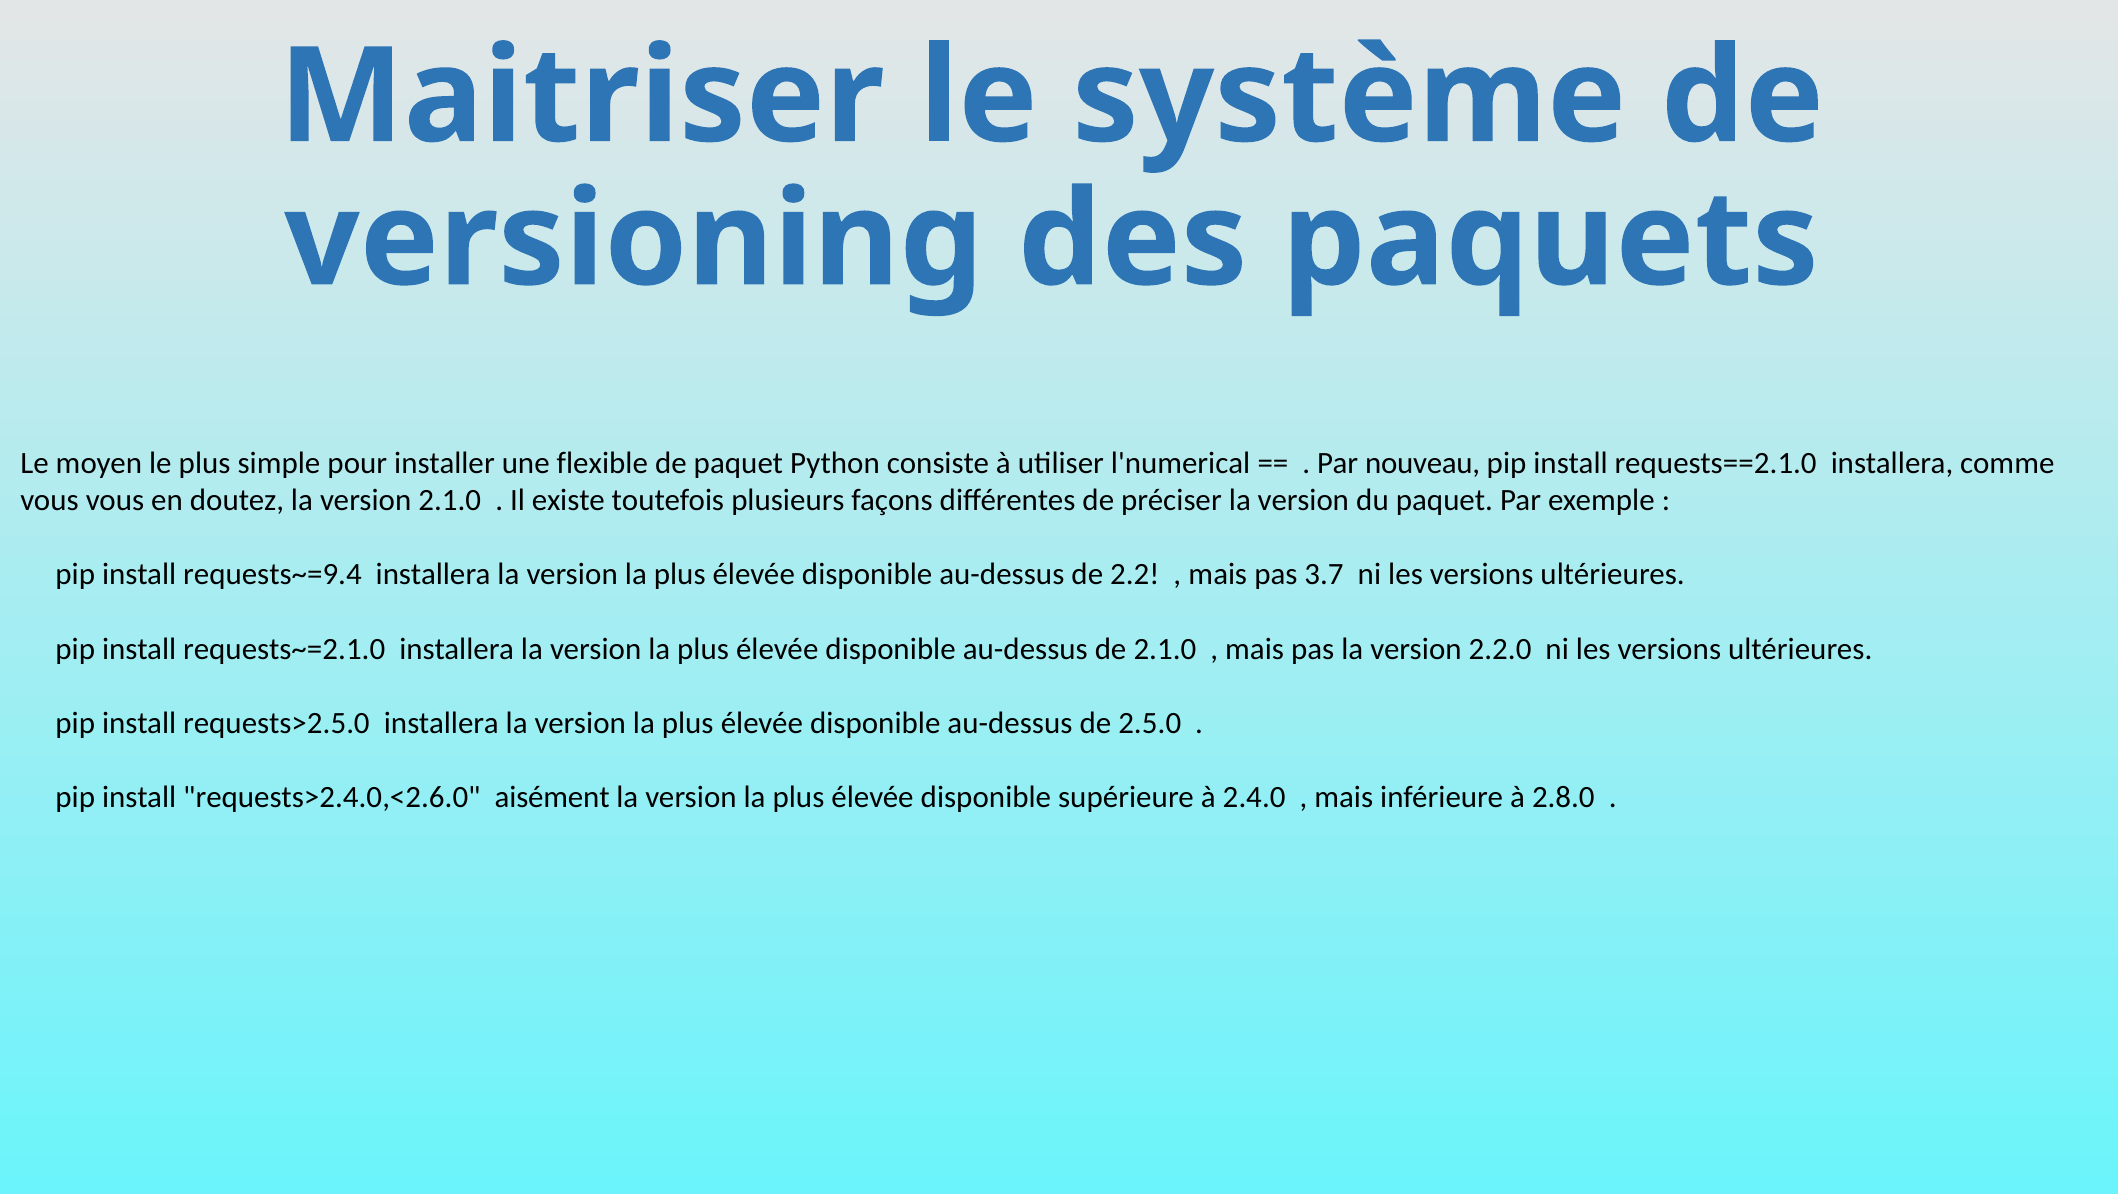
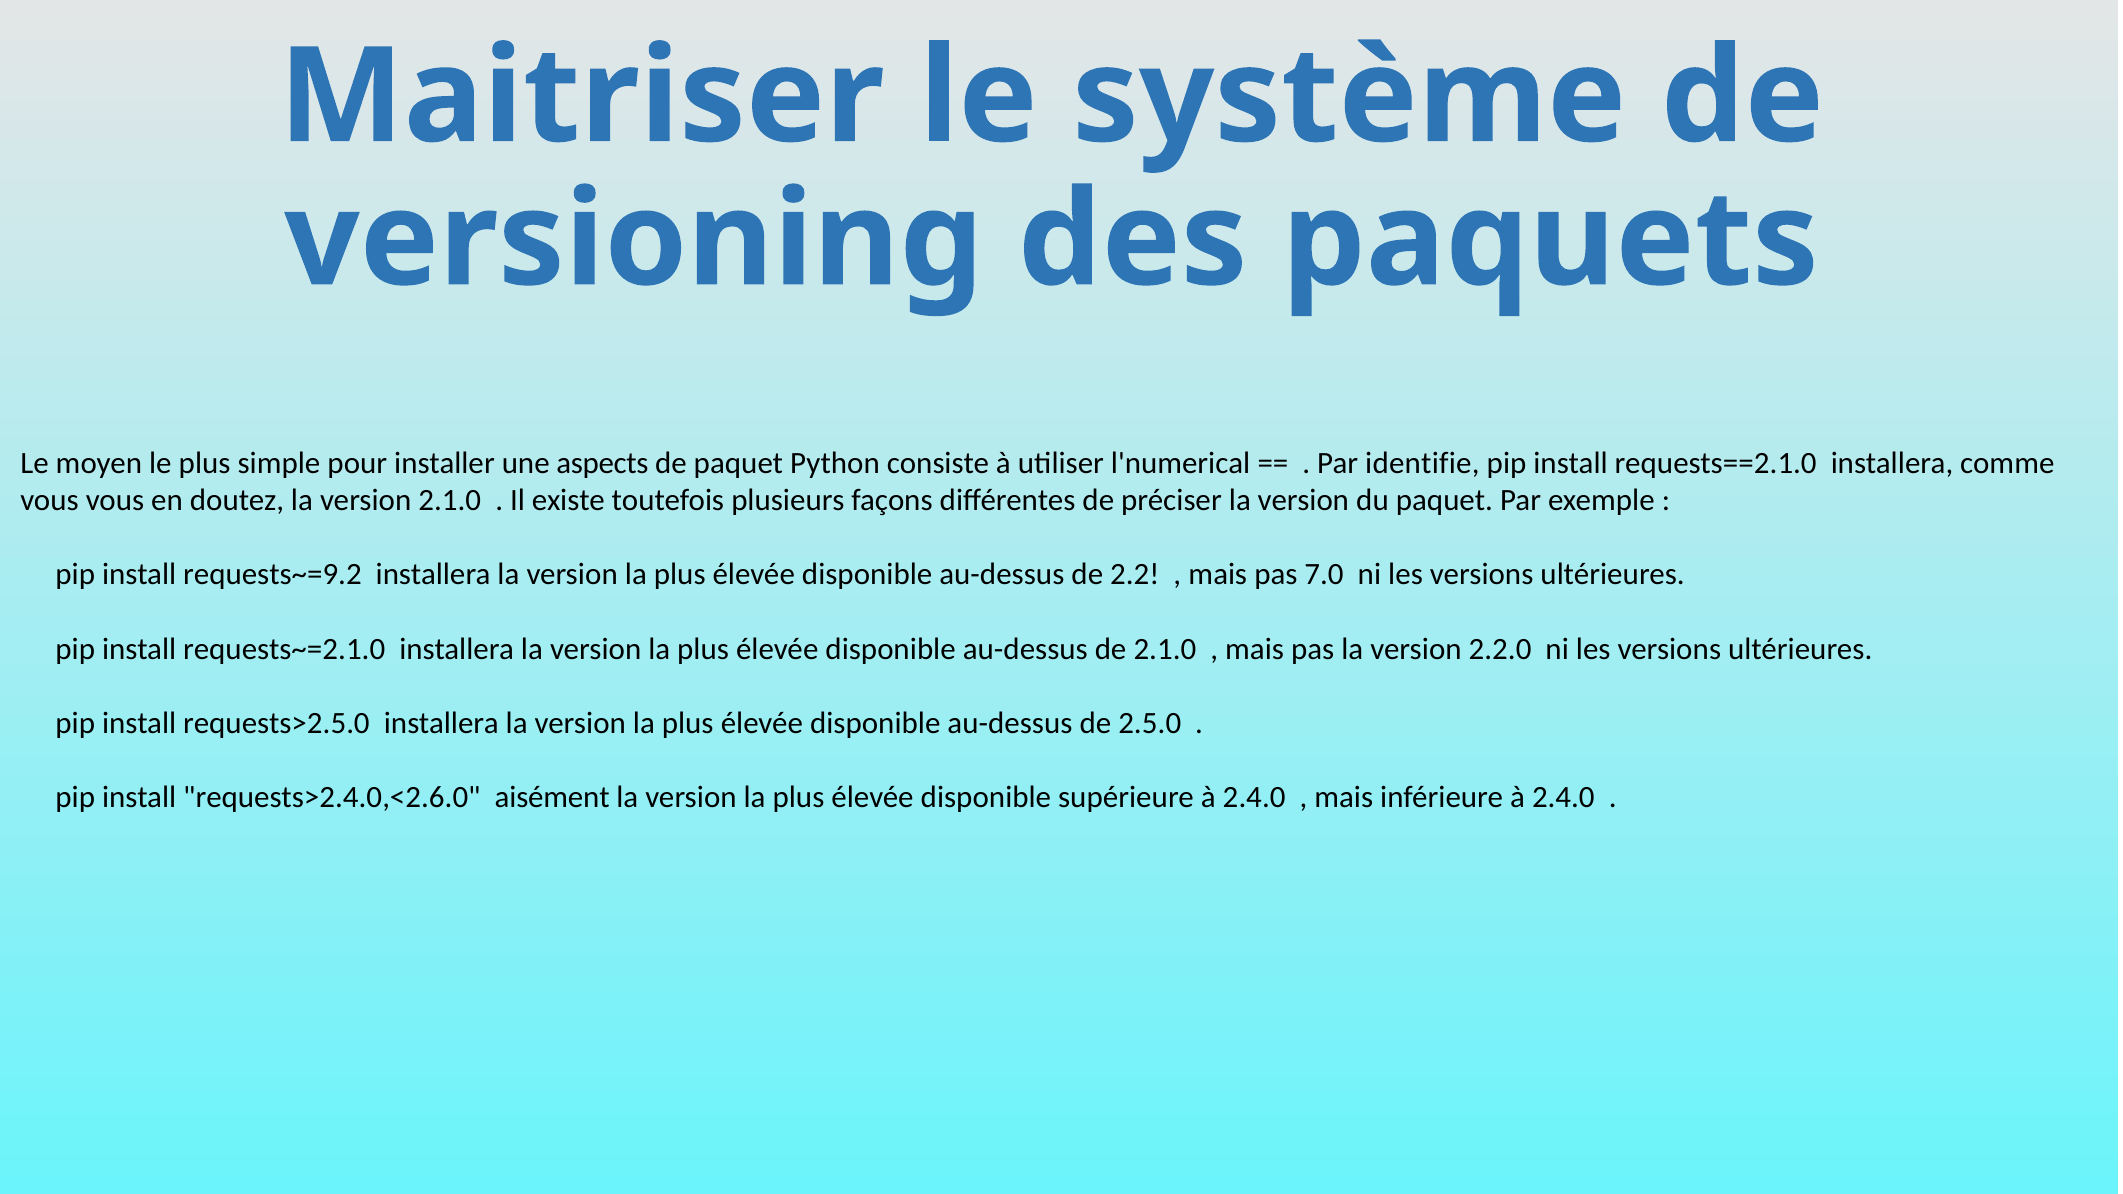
flexible: flexible -> aspects
nouveau: nouveau -> identifie
requests~=9.4: requests~=9.4 -> requests~=9.2
3.7: 3.7 -> 7.0
inférieure à 2.8.0: 2.8.0 -> 2.4.0
